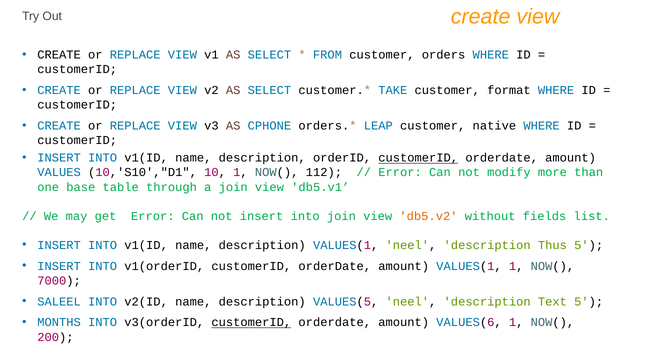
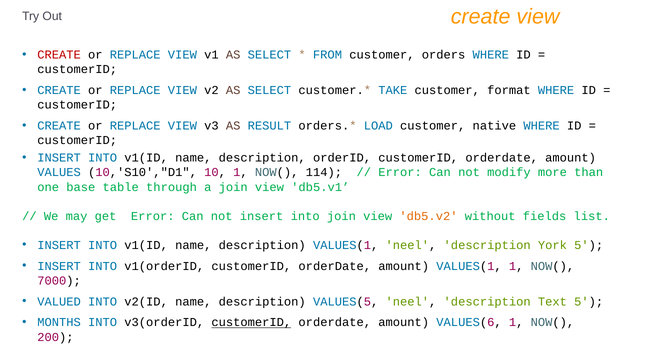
CREATE at (59, 55) colour: black -> red
CPHONE: CPHONE -> RESULT
LEAP: LEAP -> LOAD
customerID at (418, 158) underline: present -> none
112: 112 -> 114
Thus: Thus -> York
SALEEL: SALEEL -> VALUED
